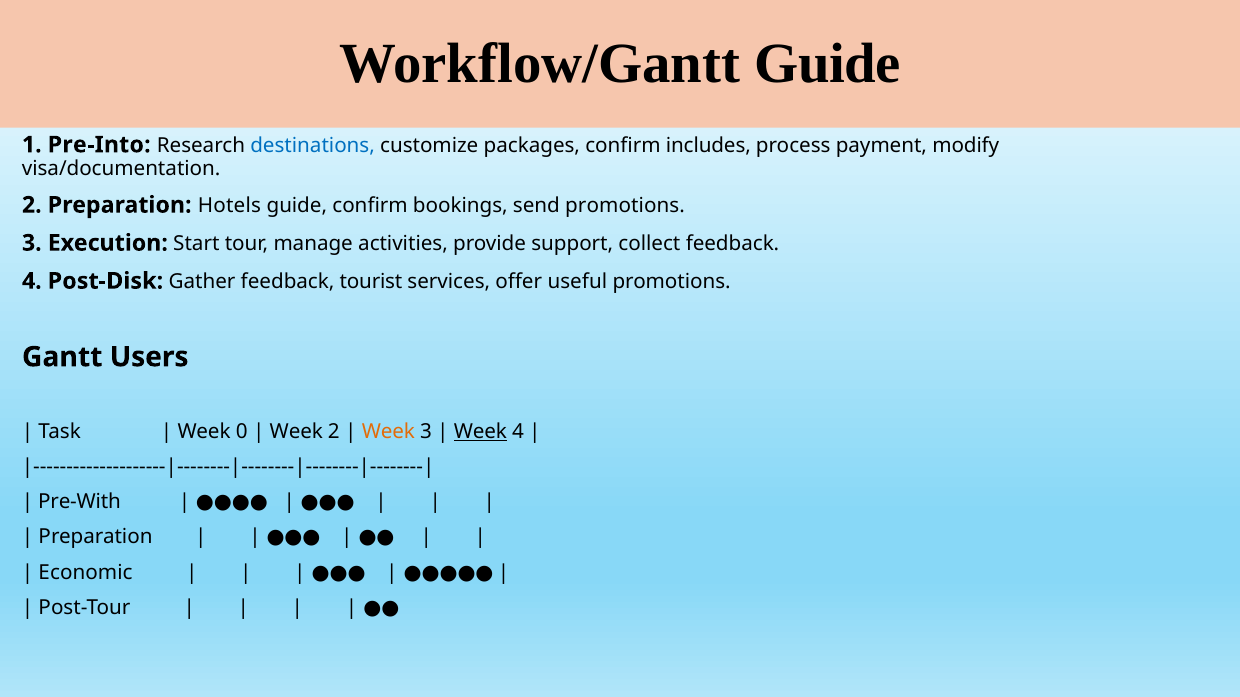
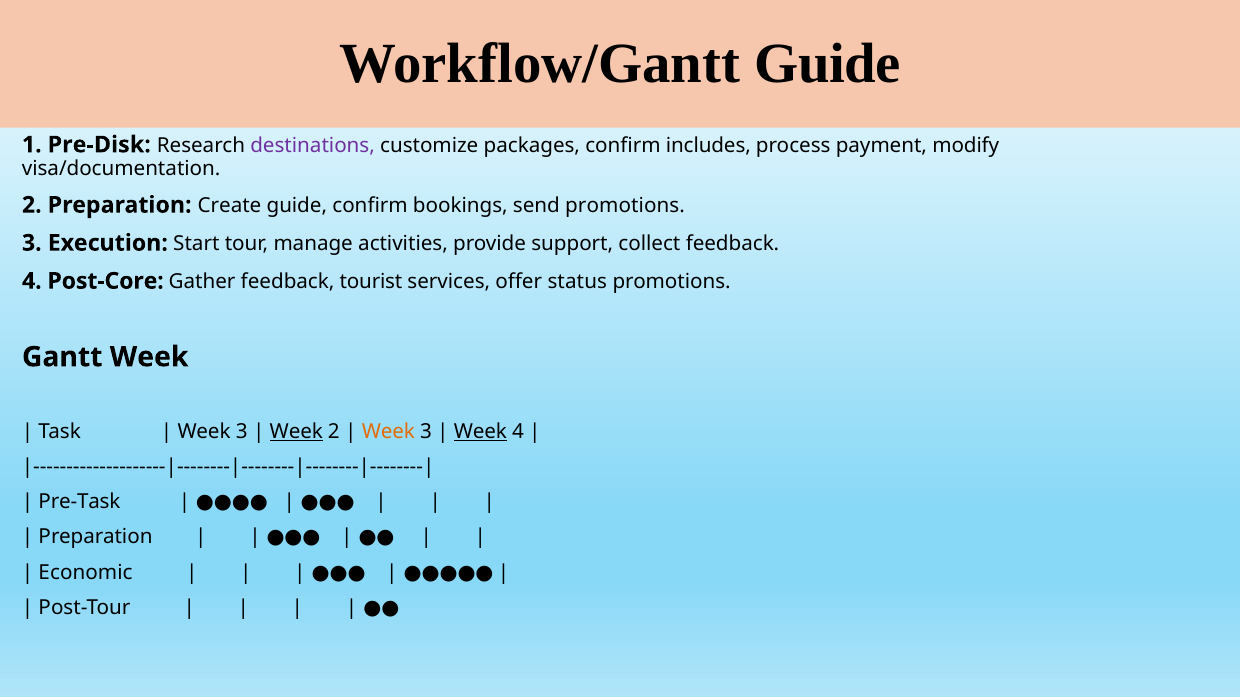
Pre-Into: Pre-Into -> Pre-Disk
destinations colour: blue -> purple
Hotels: Hotels -> Create
Post-Disk: Post-Disk -> Post-Core
useful: useful -> status
Gantt Users: Users -> Week
0 at (242, 432): 0 -> 3
Week at (296, 432) underline: none -> present
Pre-With: Pre-With -> Pre-Task
